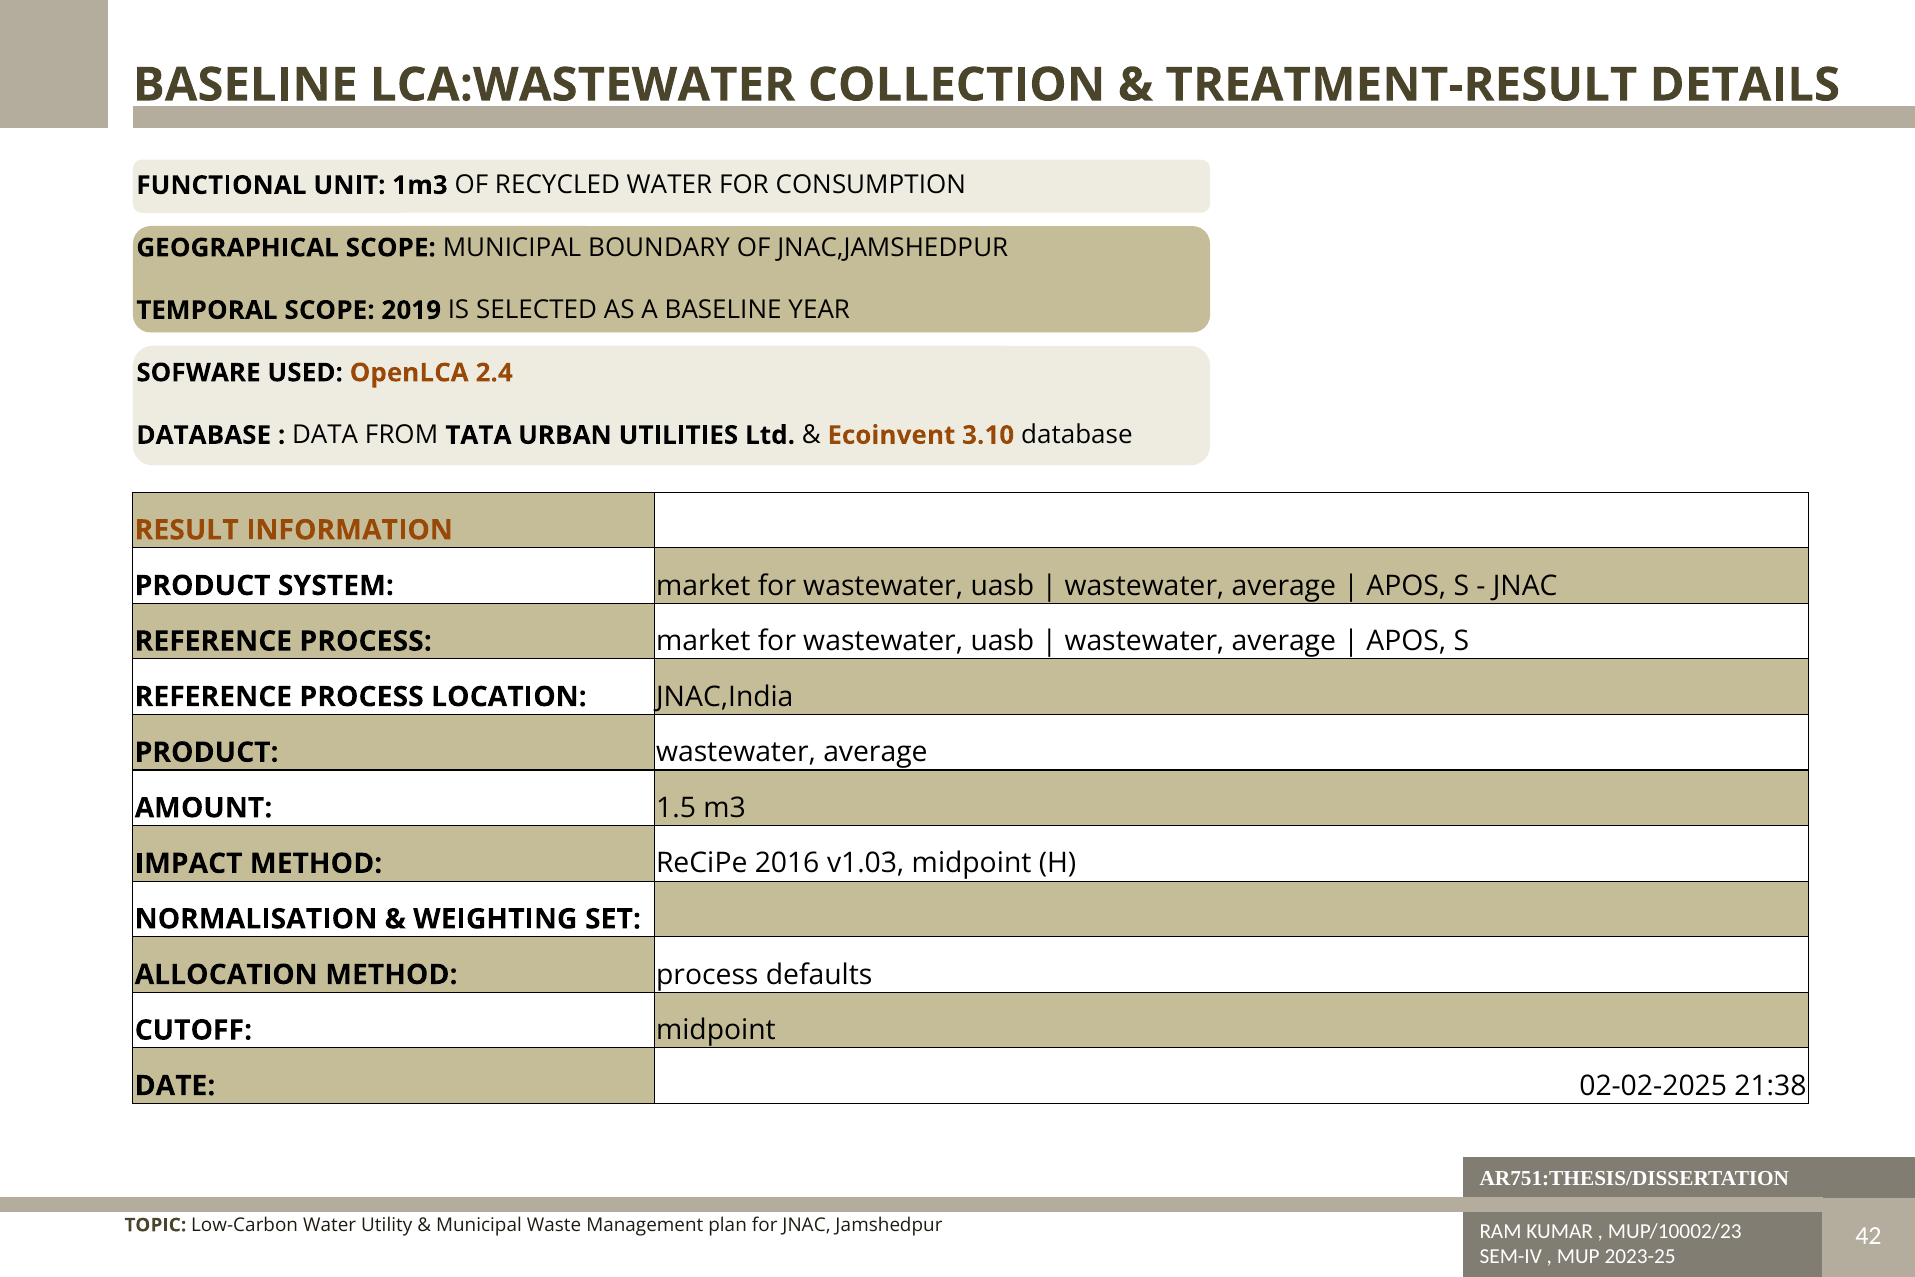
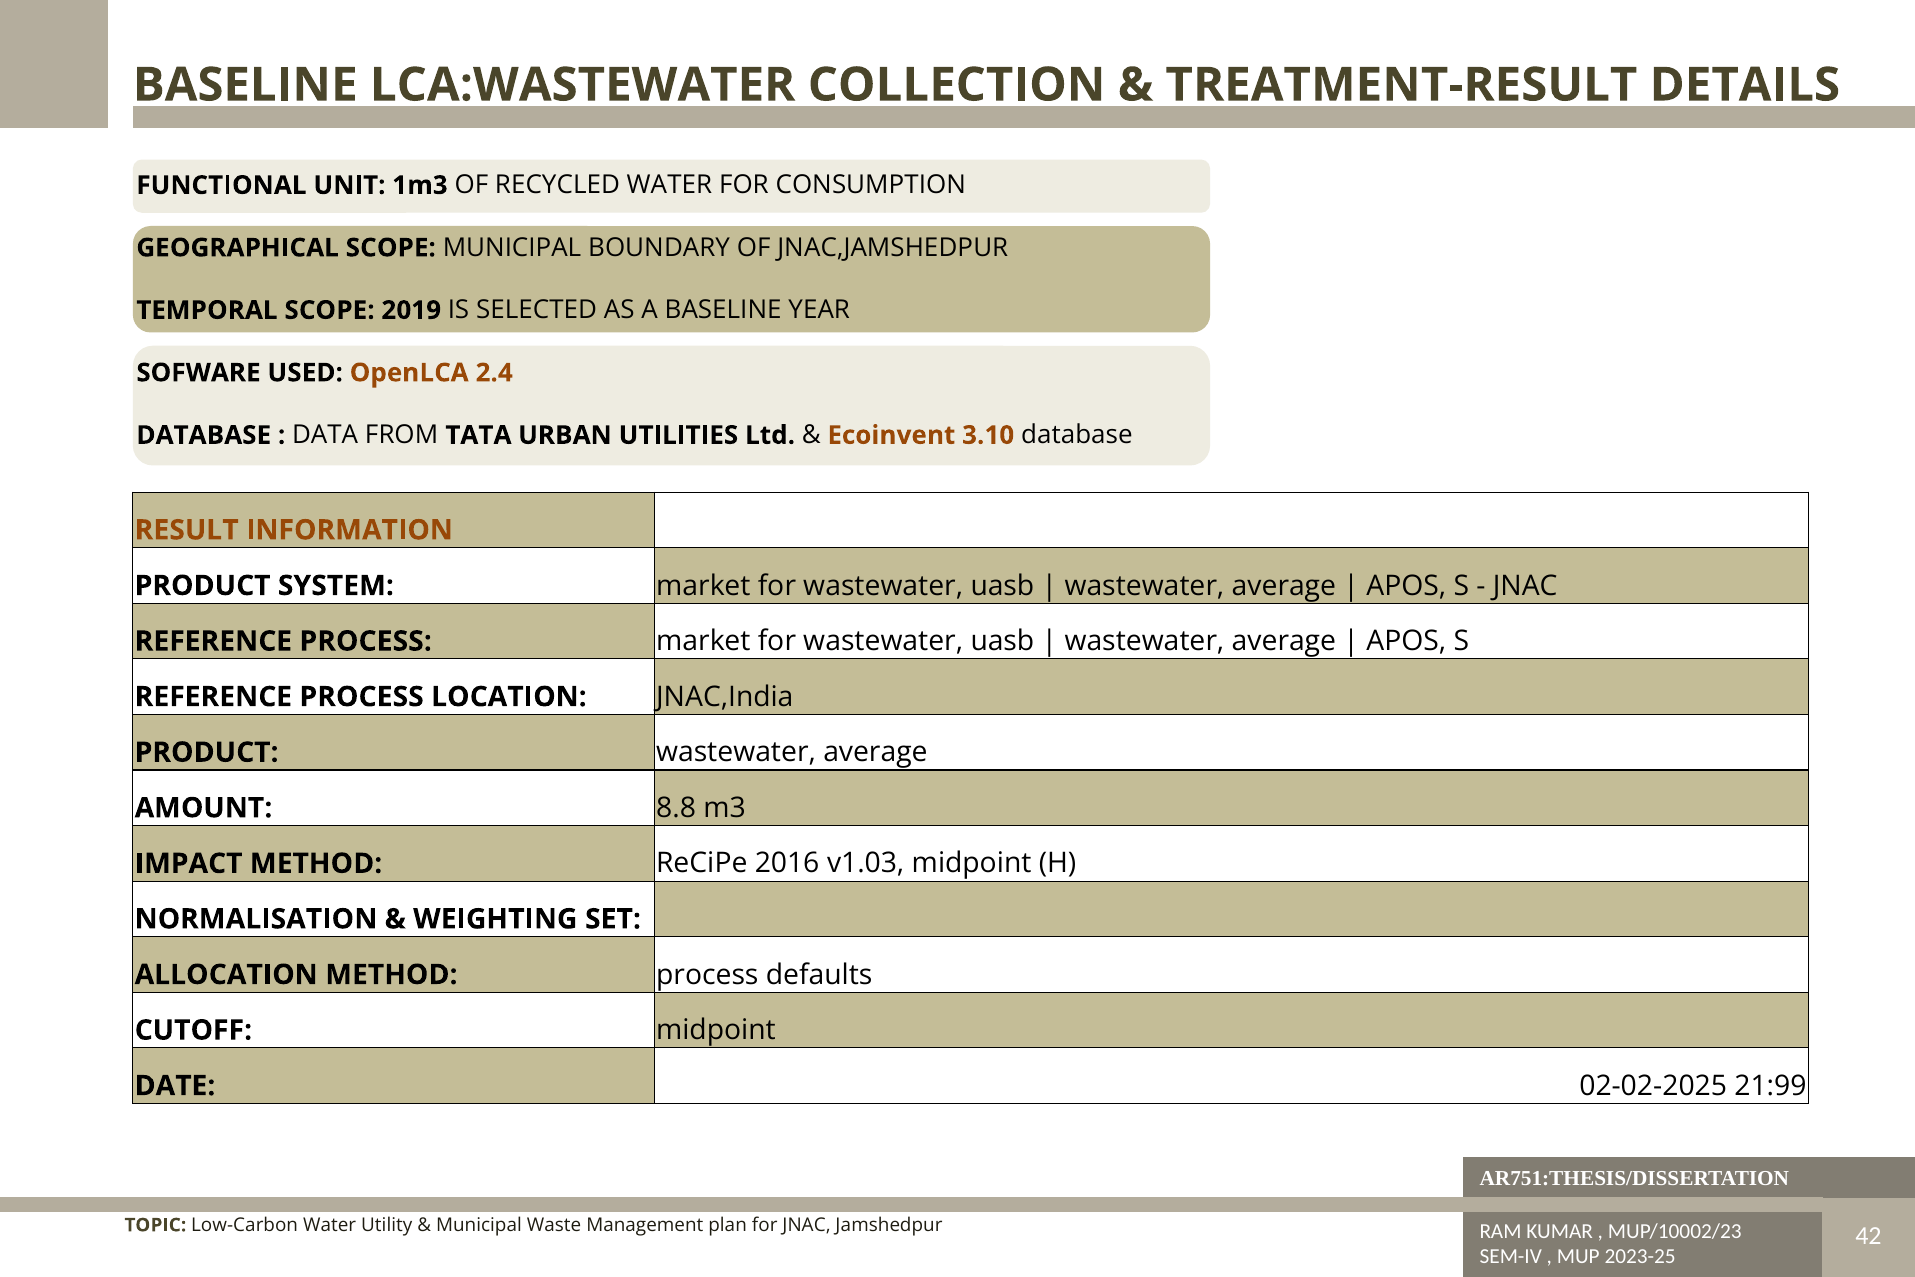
1.5: 1.5 -> 8.8
21:38: 21:38 -> 21:99
